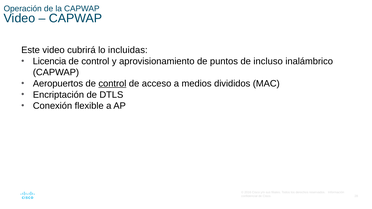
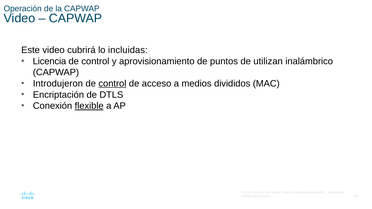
incluso: incluso -> utilizan
Aeropuertos: Aeropuertos -> Introdujeron
flexible underline: none -> present
